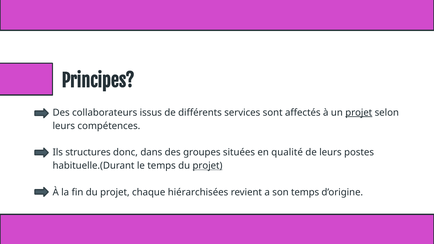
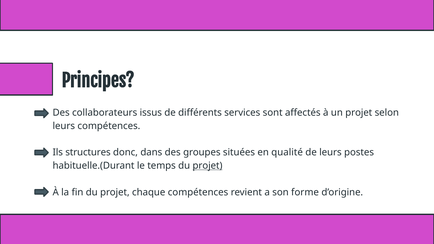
projet at (359, 113) underline: present -> none
chaque hiérarchisées: hiérarchisées -> compétences
son temps: temps -> forme
